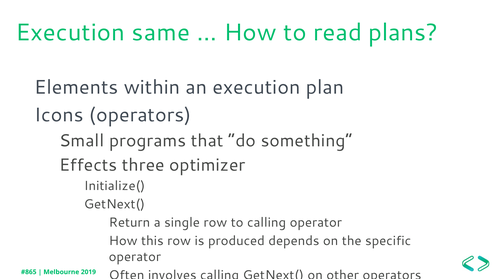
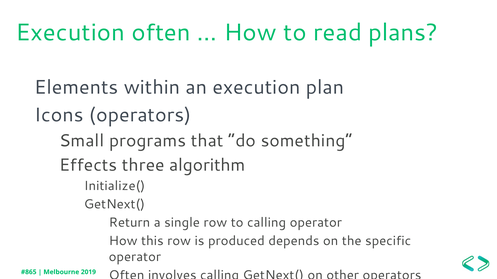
Execution same: same -> often
optimizer: optimizer -> algorithm
